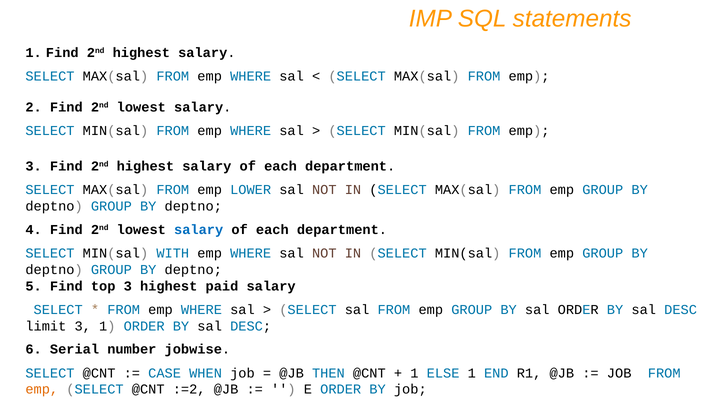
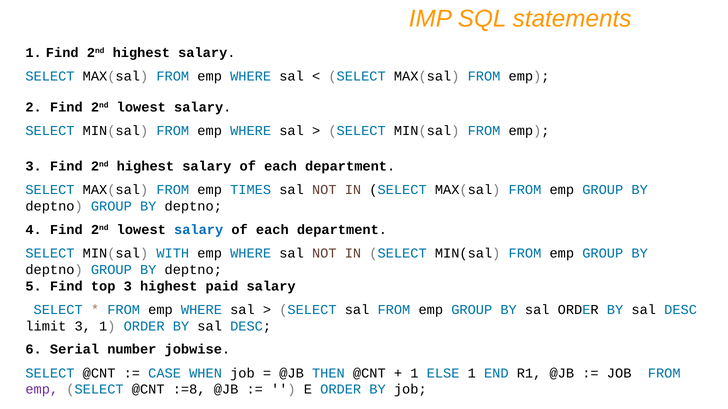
LOWER: LOWER -> TIMES
emp at (42, 390) colour: orange -> purple
:=2: :=2 -> :=8
